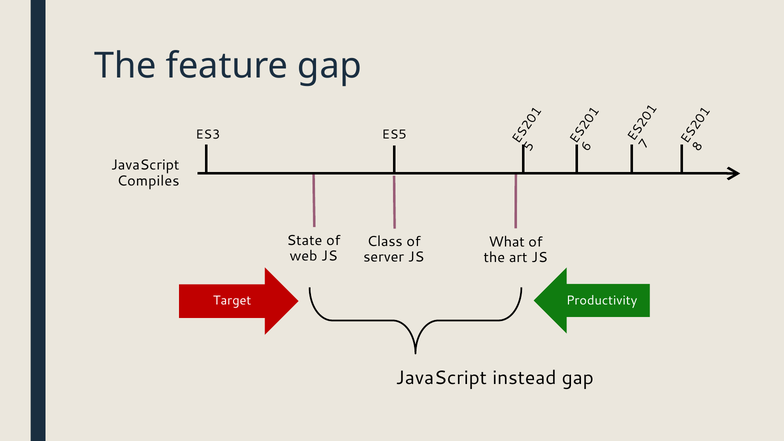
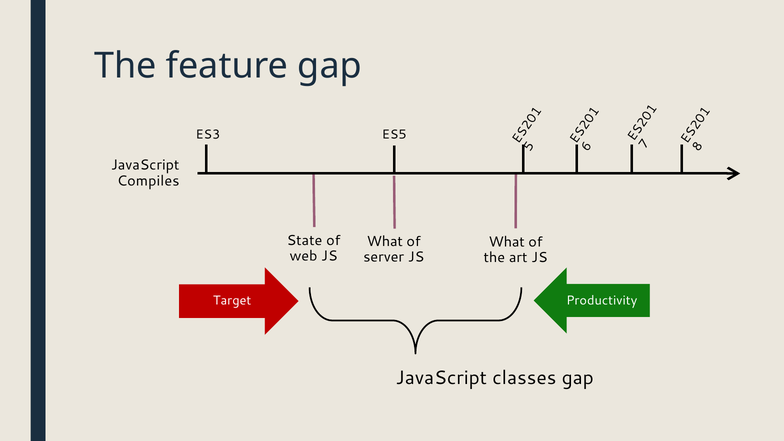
Class at (385, 241): Class -> What
instead: instead -> classes
